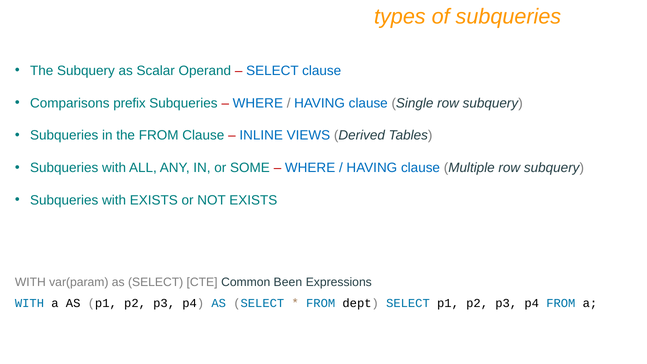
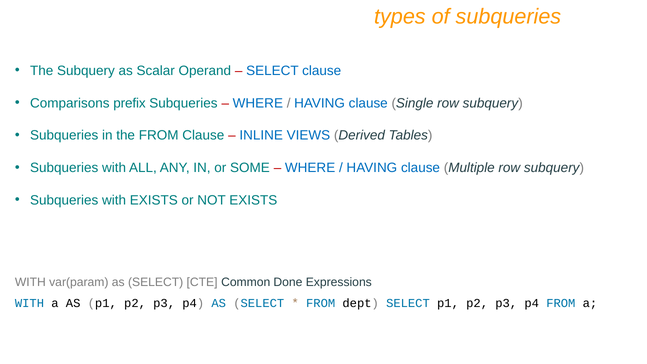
Been: Been -> Done
